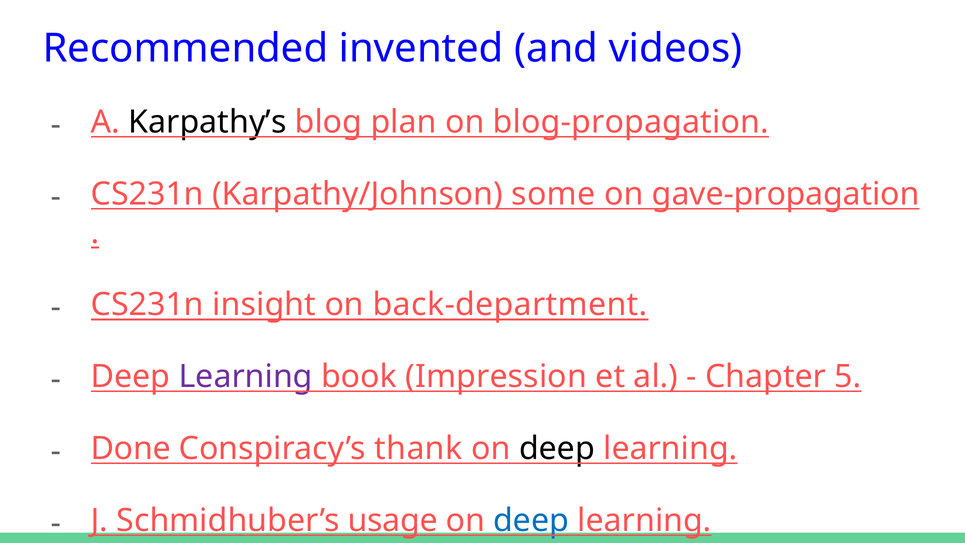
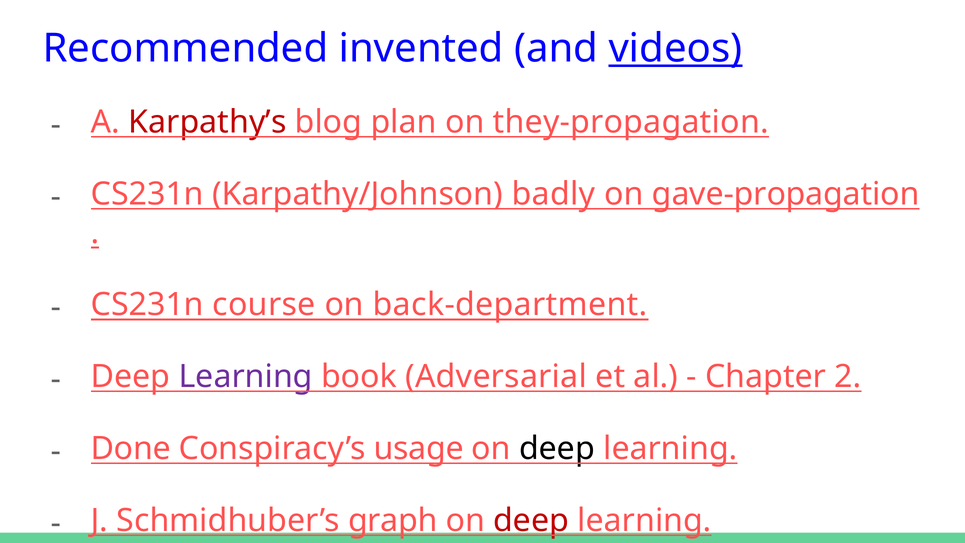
videos underline: none -> present
Karpathy’s colour: black -> red
blog-propagation: blog-propagation -> they-propagation
some: some -> badly
insight: insight -> course
Impression: Impression -> Adversarial
5: 5 -> 2
thank: thank -> usage
usage: usage -> graph
deep at (531, 520) colour: blue -> red
